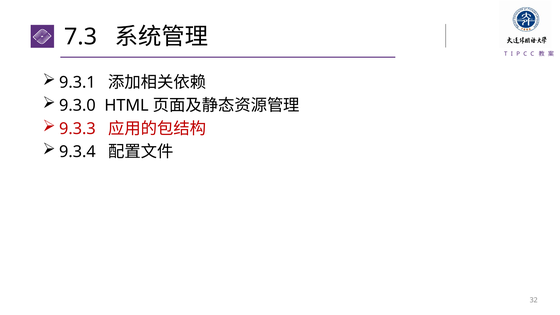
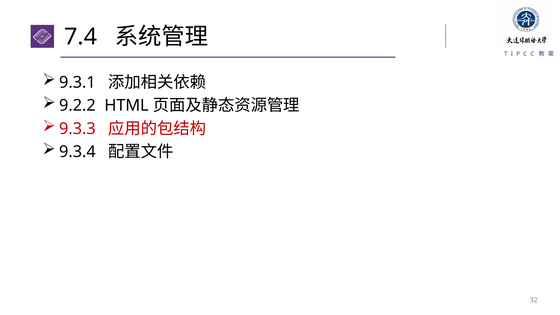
7.3: 7.3 -> 7.4
9.3.0: 9.3.0 -> 9.2.2
